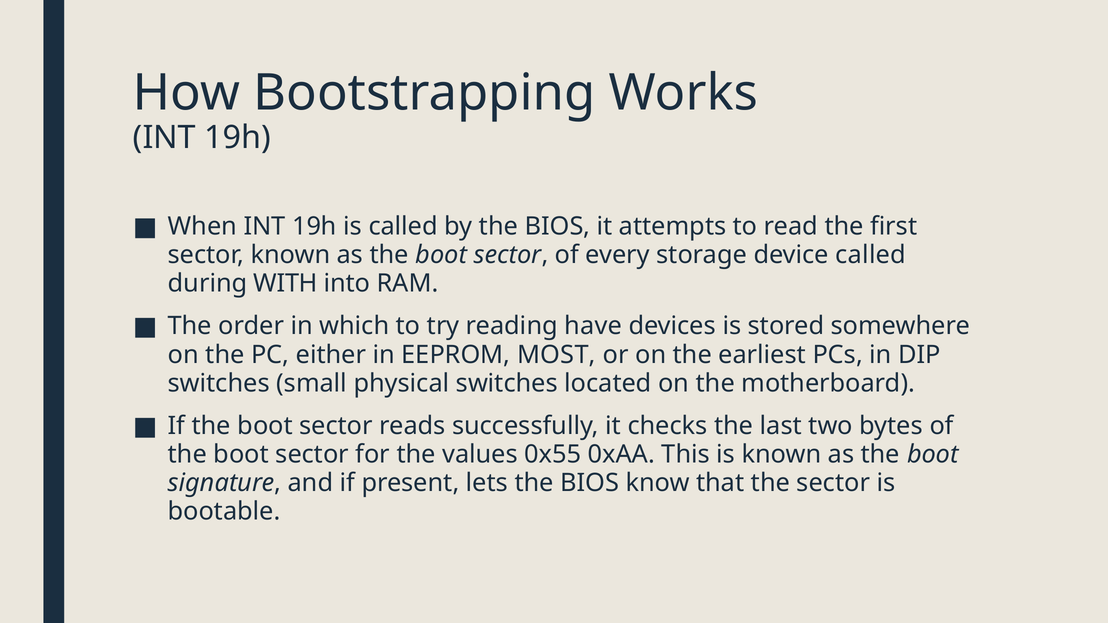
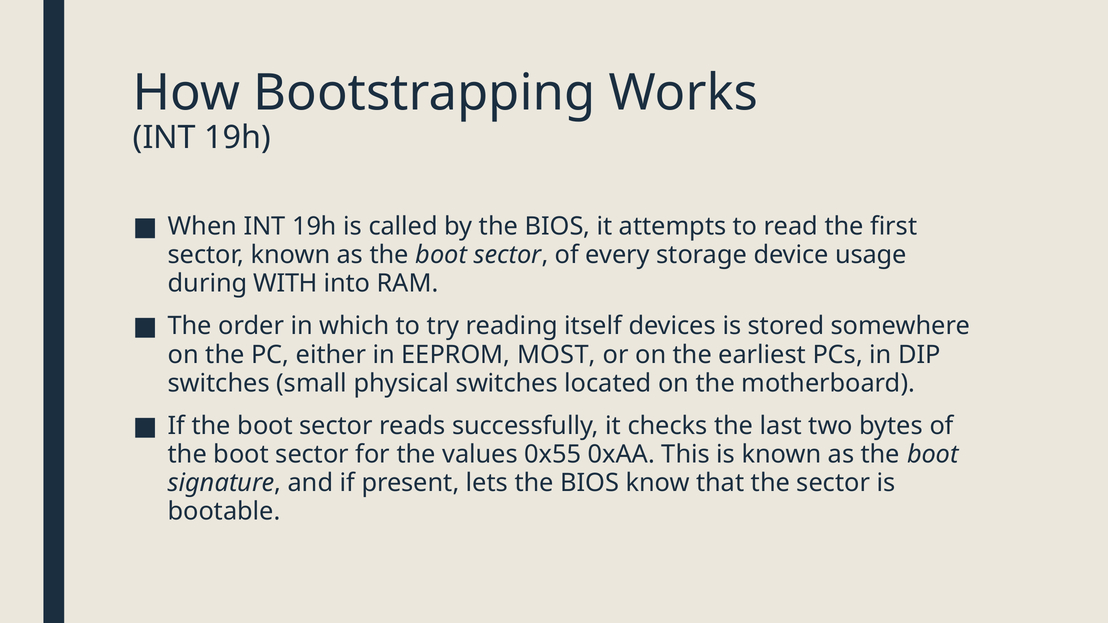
device called: called -> usage
have: have -> itself
